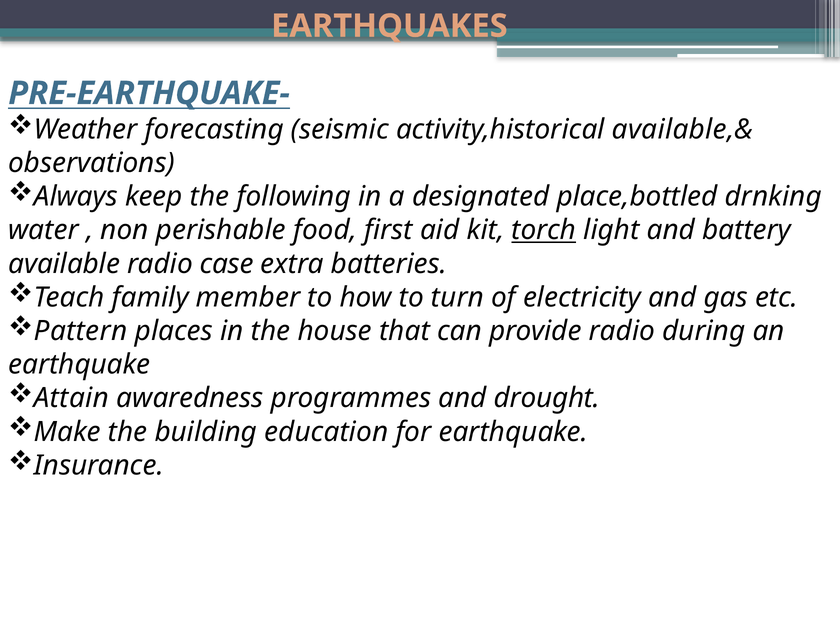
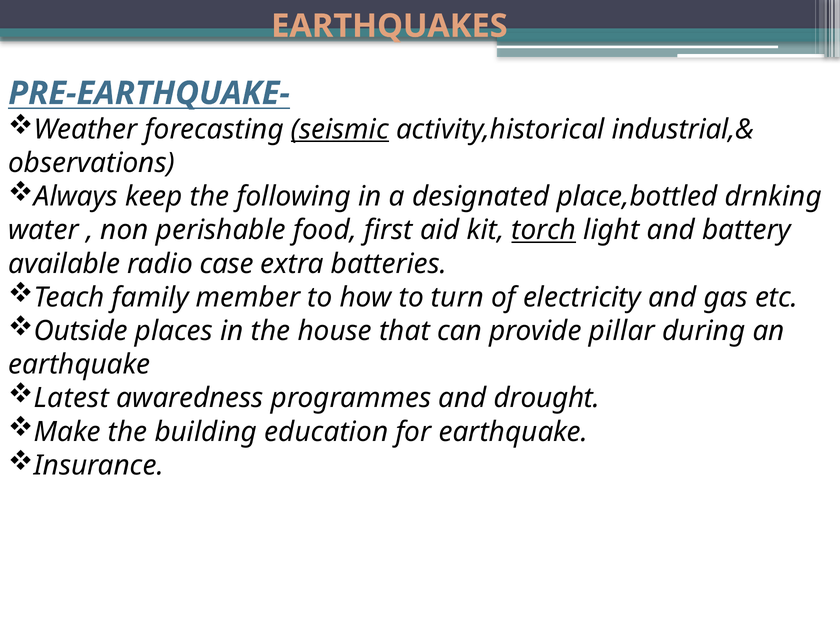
seismic underline: none -> present
available,&: available,& -> industrial,&
Pattern: Pattern -> Outside
provide radio: radio -> pillar
Attain: Attain -> Latest
